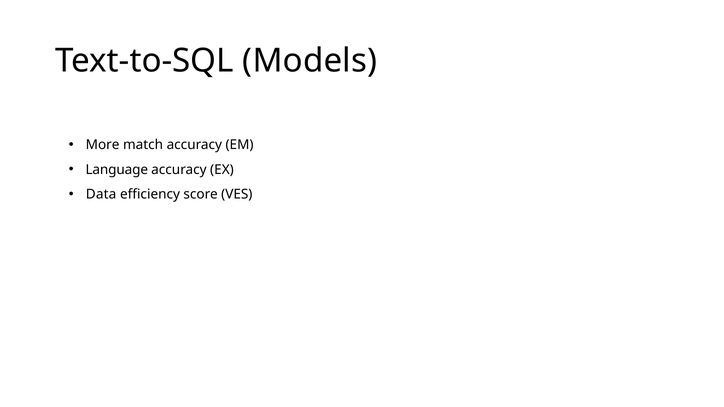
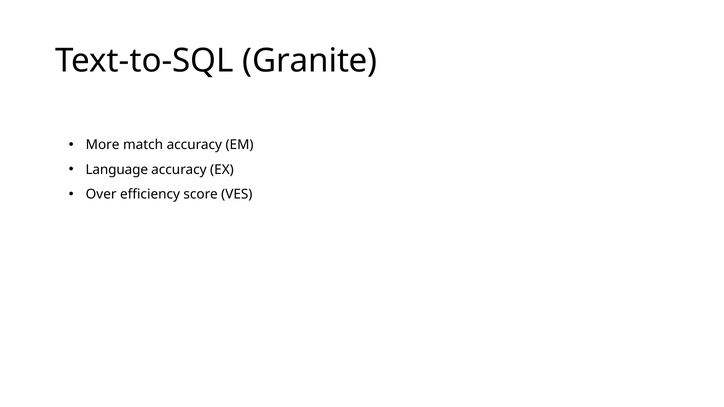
Models: Models -> Granite
Data: Data -> Over
